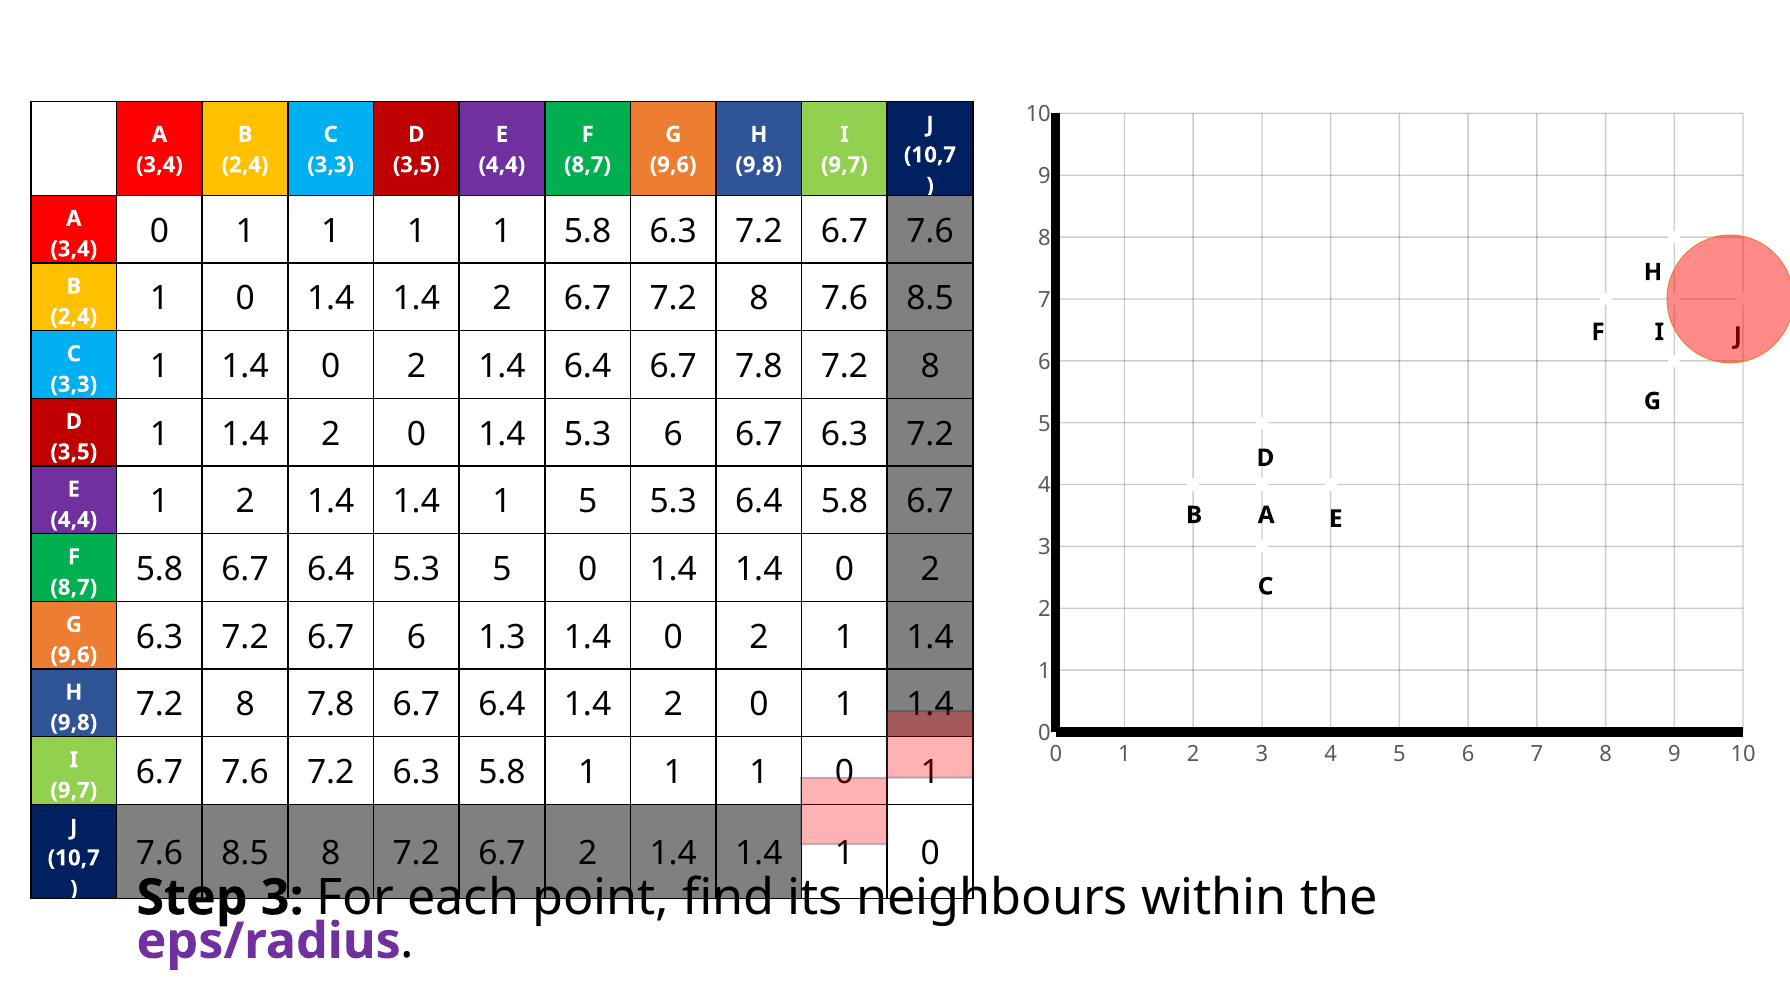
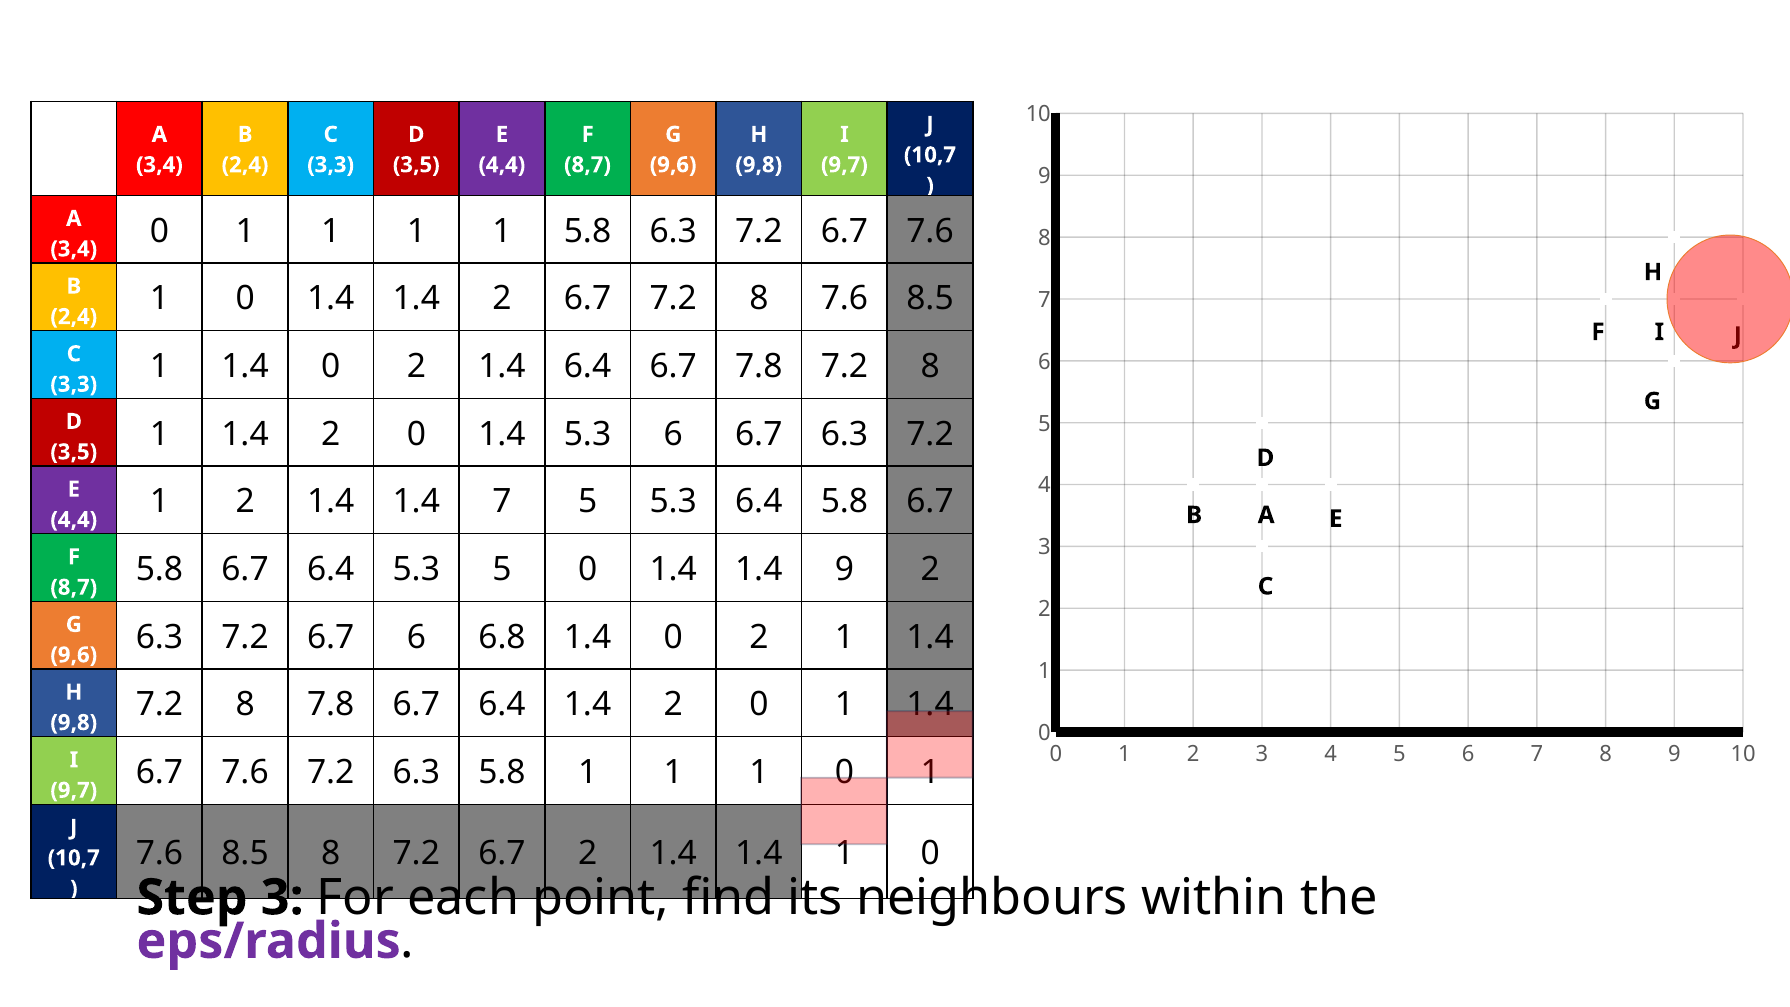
1 at (502, 502): 1 -> 7
1.4 1.4 0: 0 -> 9
1.3: 1.3 -> 6.8
